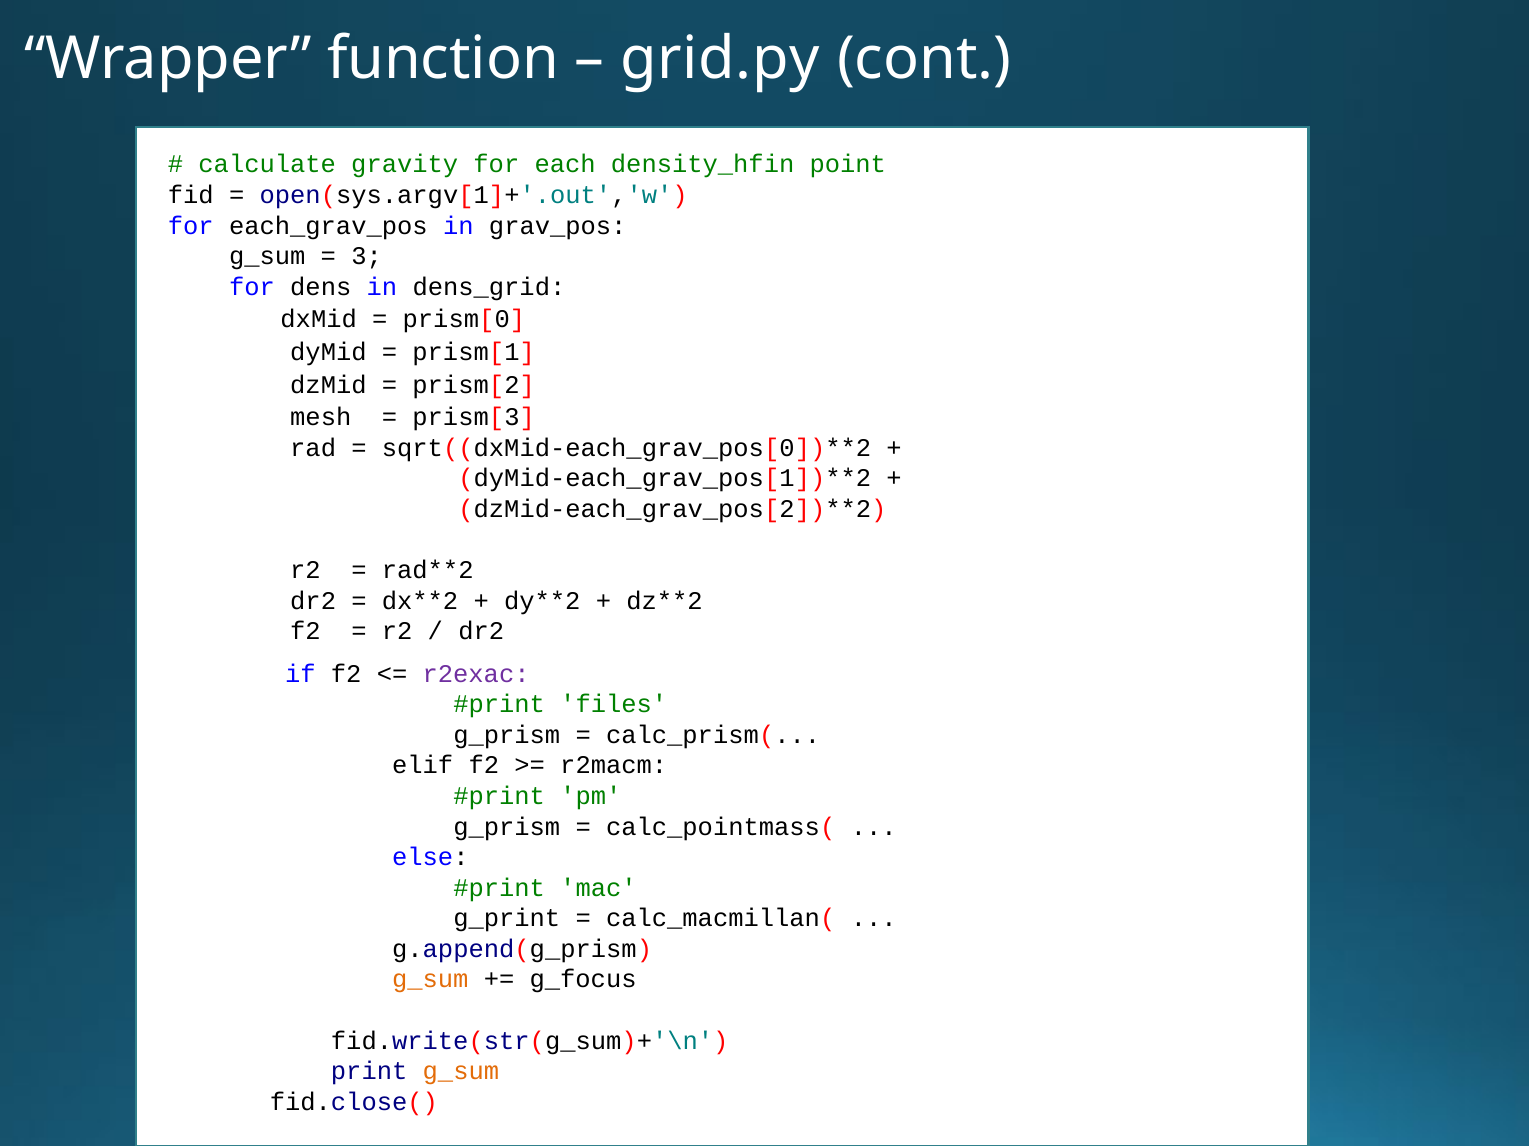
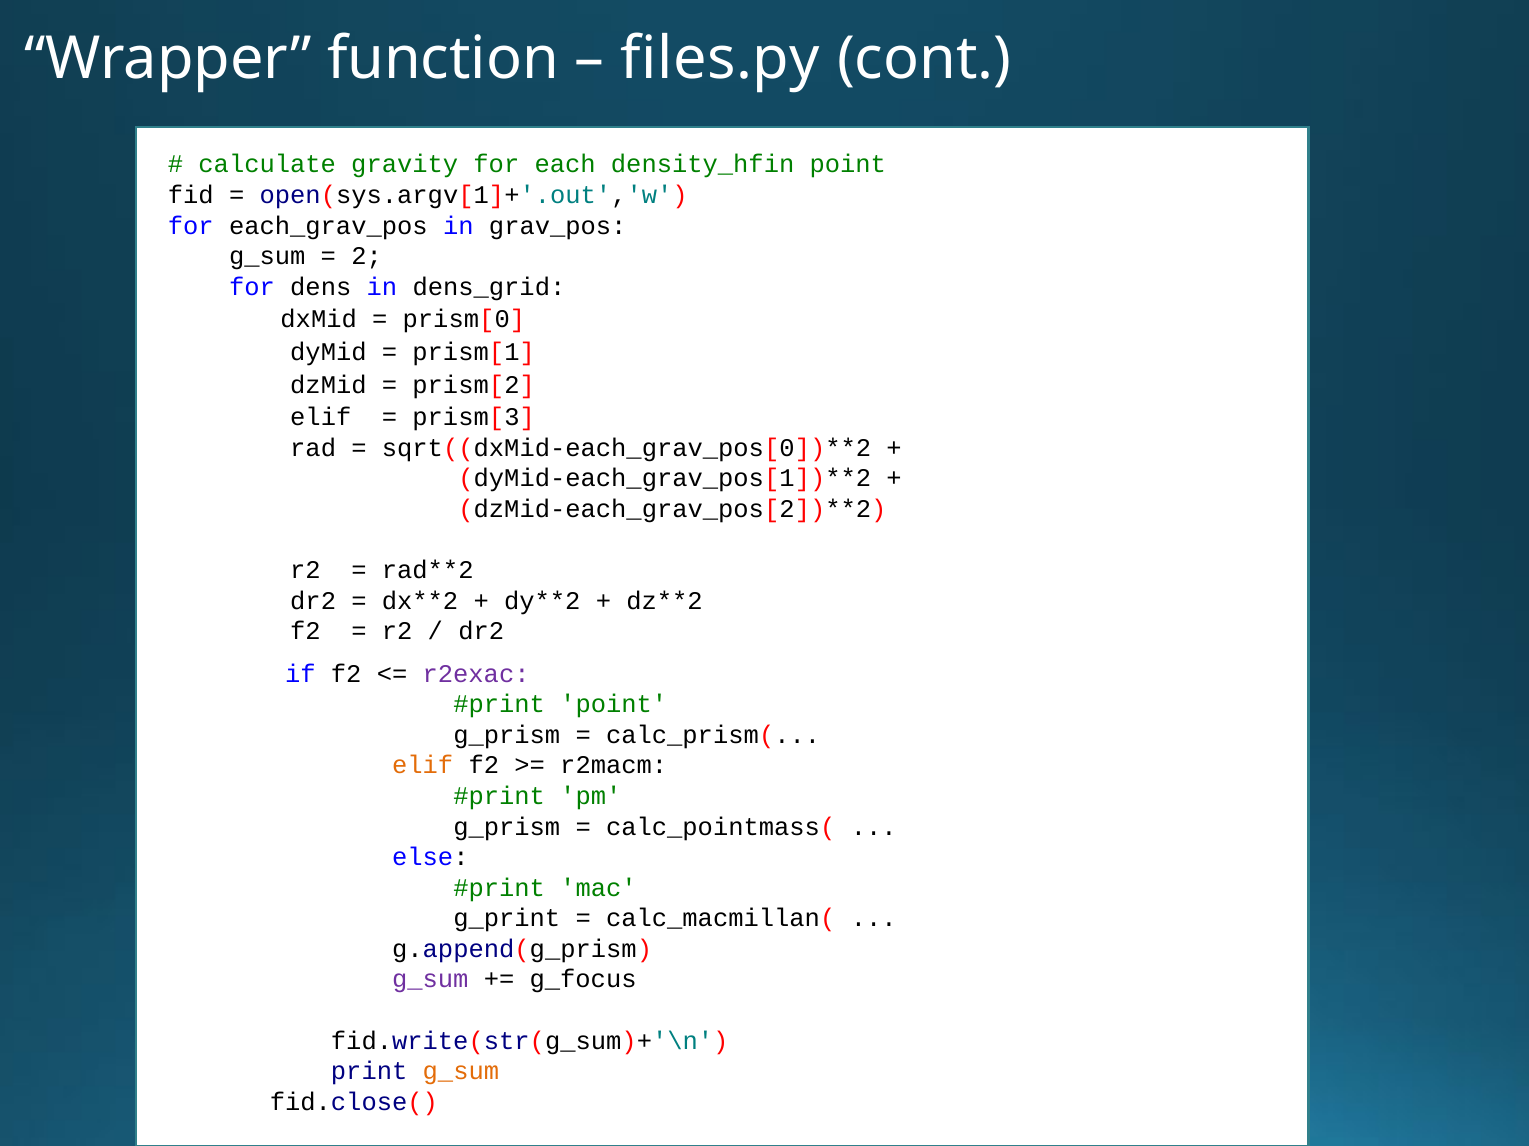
grid.py: grid.py -> files.py
3: 3 -> 2
mesh at (321, 418): mesh -> elif
files at (614, 705): files -> point
elif at (423, 766) colour: black -> orange
g_sum at (430, 980) colour: orange -> purple
